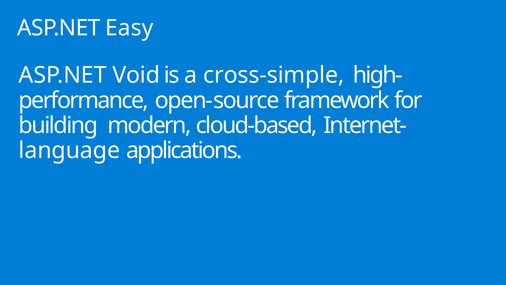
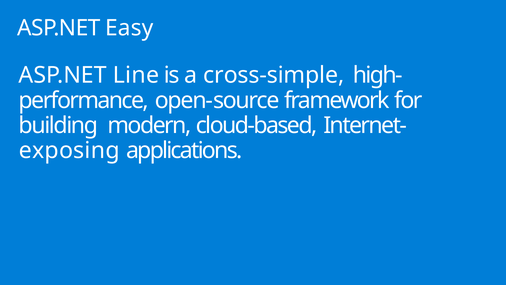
Void: Void -> Line
language: language -> exposing
